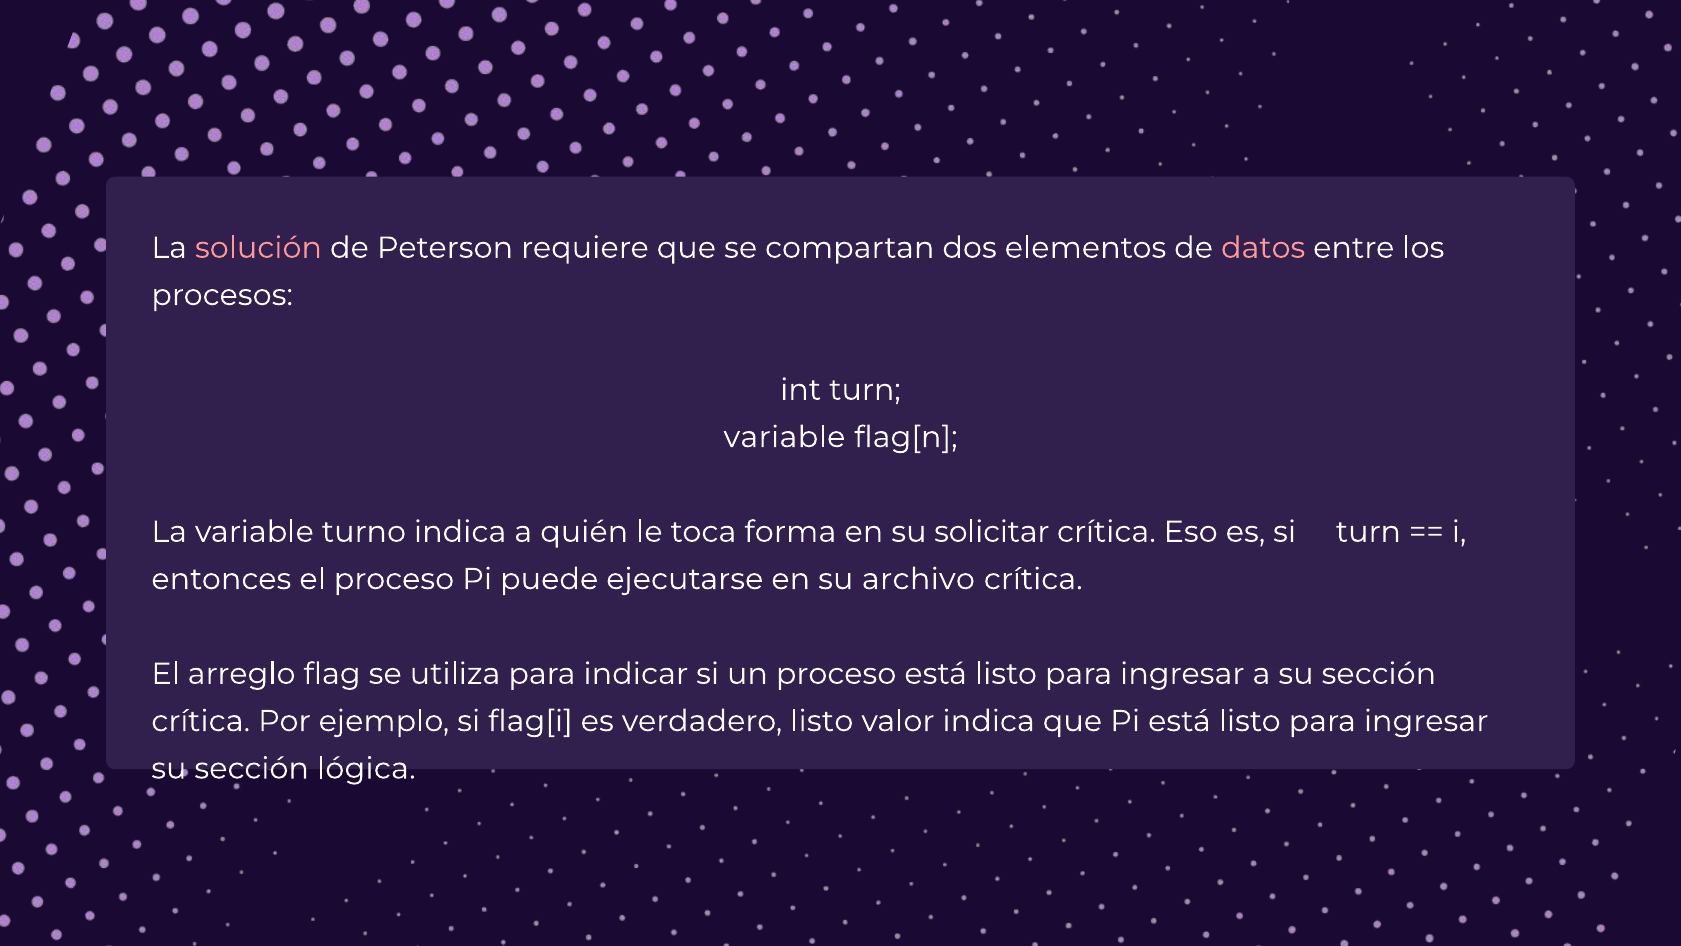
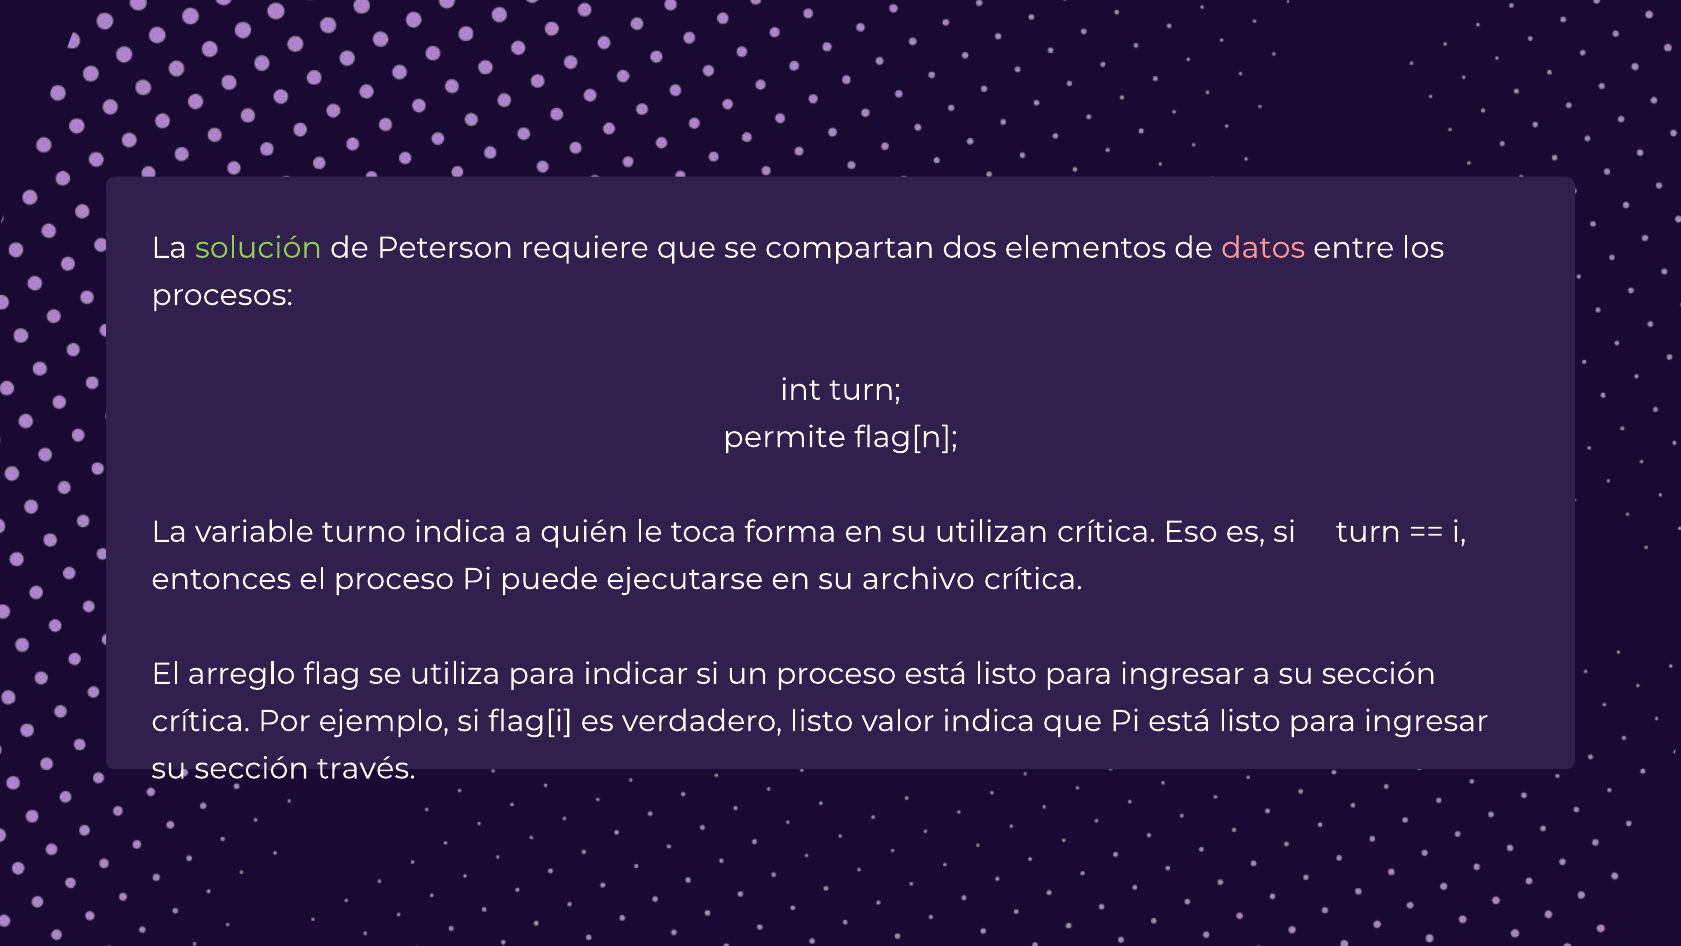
solución colour: pink -> light green
variable at (784, 437): variable -> permite
solicitar: solicitar -> utilizan
lógica: lógica -> través
